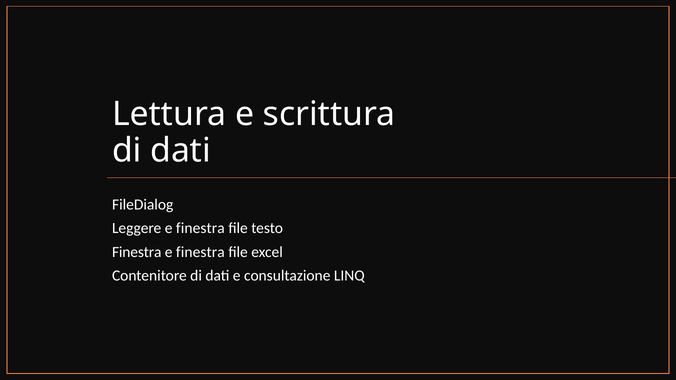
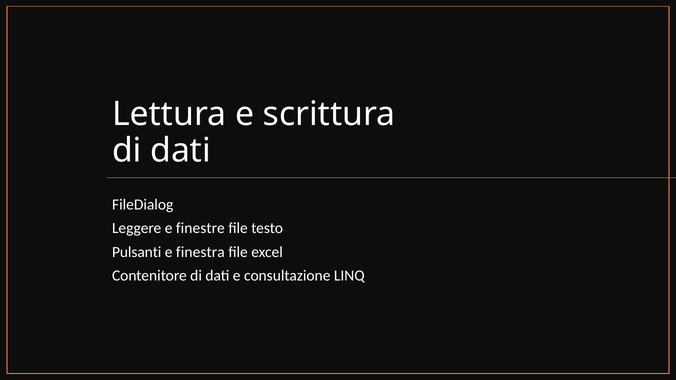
Leggere e finestra: finestra -> finestre
Finestra at (137, 252): Finestra -> Pulsanti
